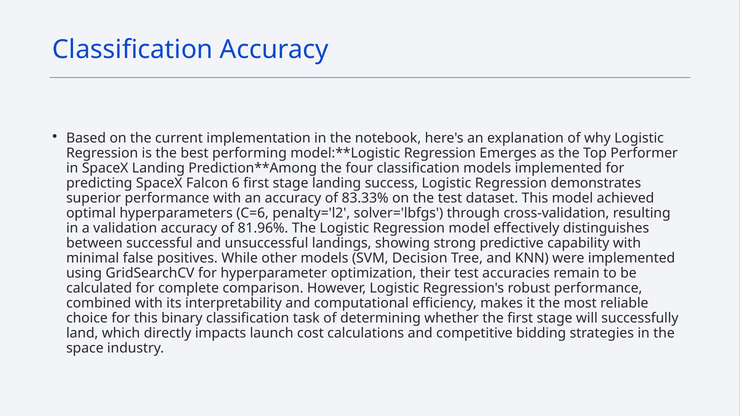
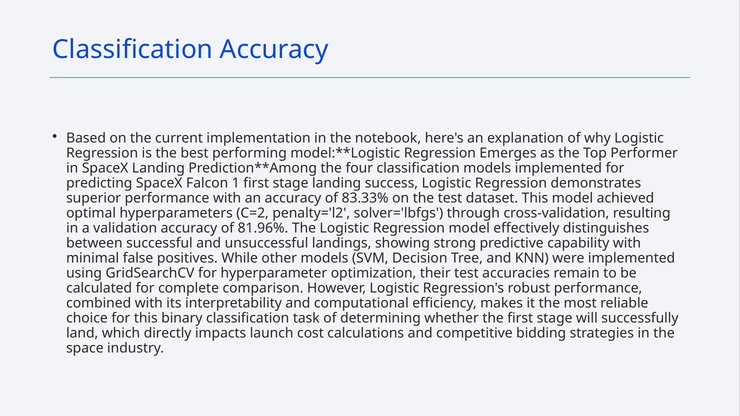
6: 6 -> 1
C=6: C=6 -> C=2
